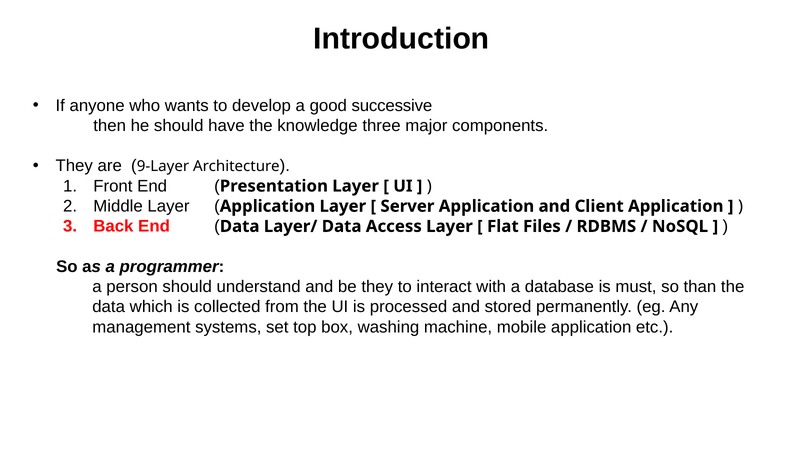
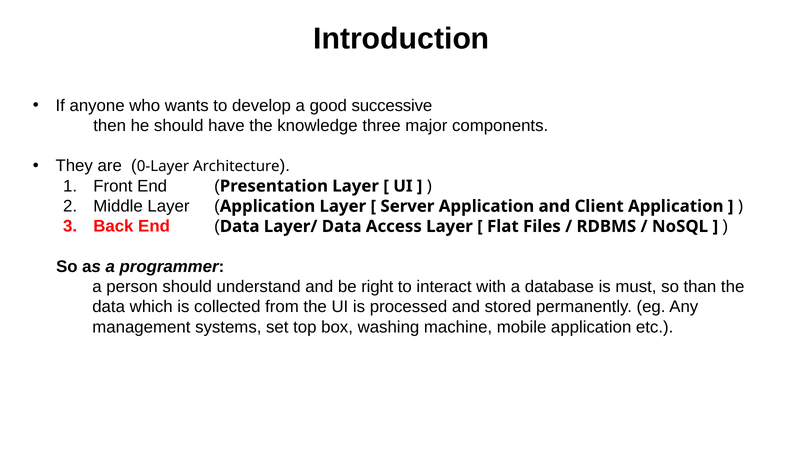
9-Layer: 9-Layer -> 0-Layer
be they: they -> right
